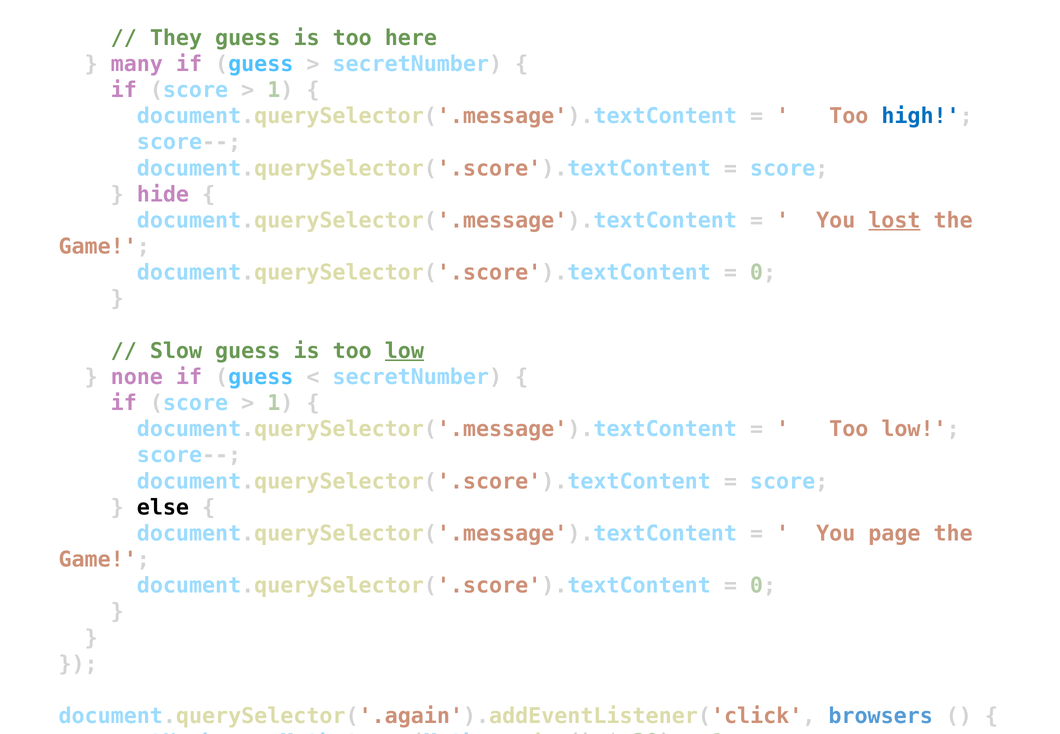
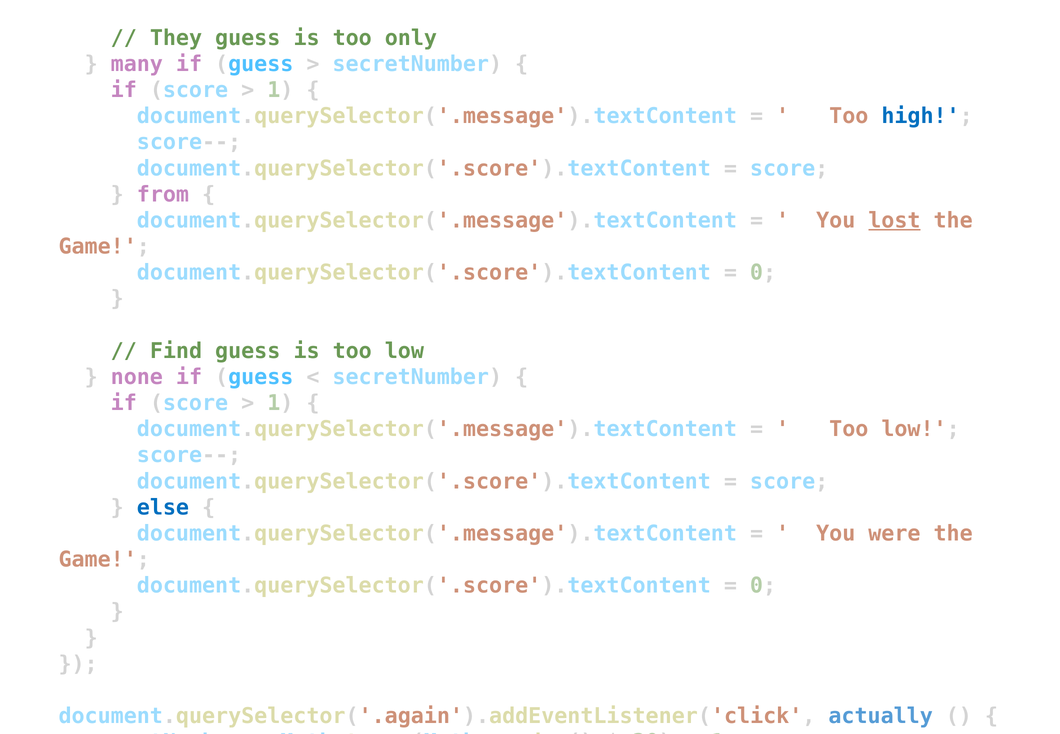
here: here -> only
hide: hide -> from
Slow: Slow -> Find
low at (404, 351) underline: present -> none
else colour: black -> blue
page: page -> were
browsers: browsers -> actually
